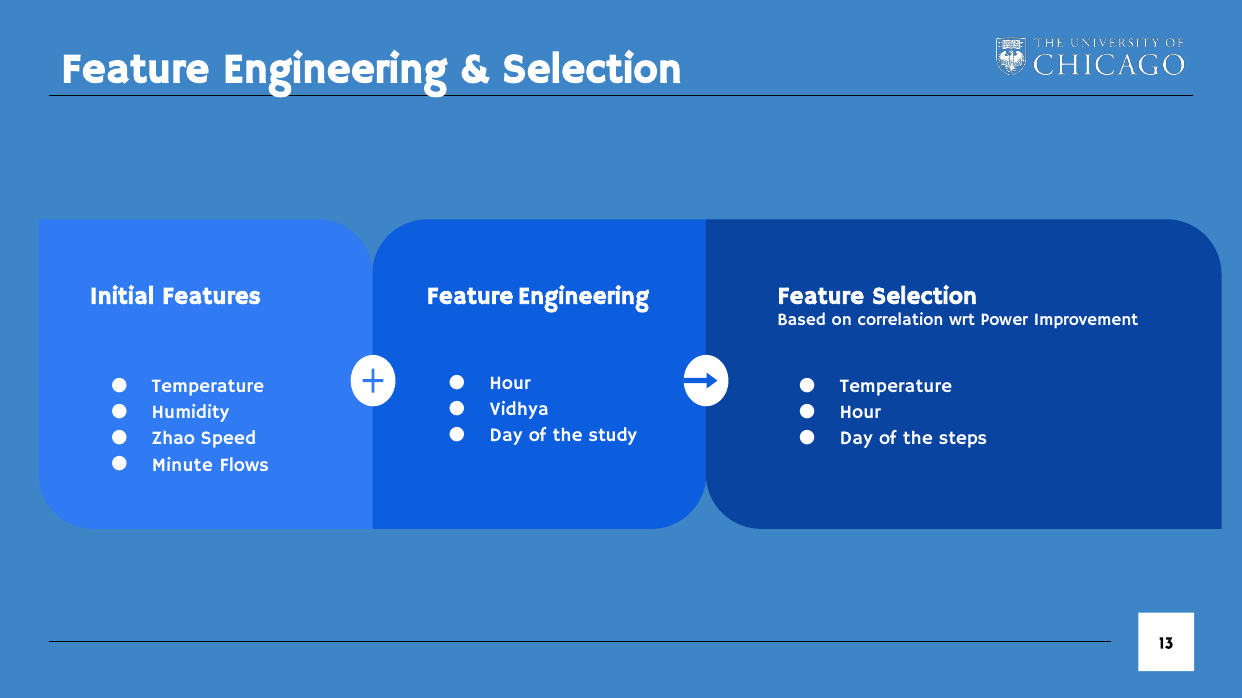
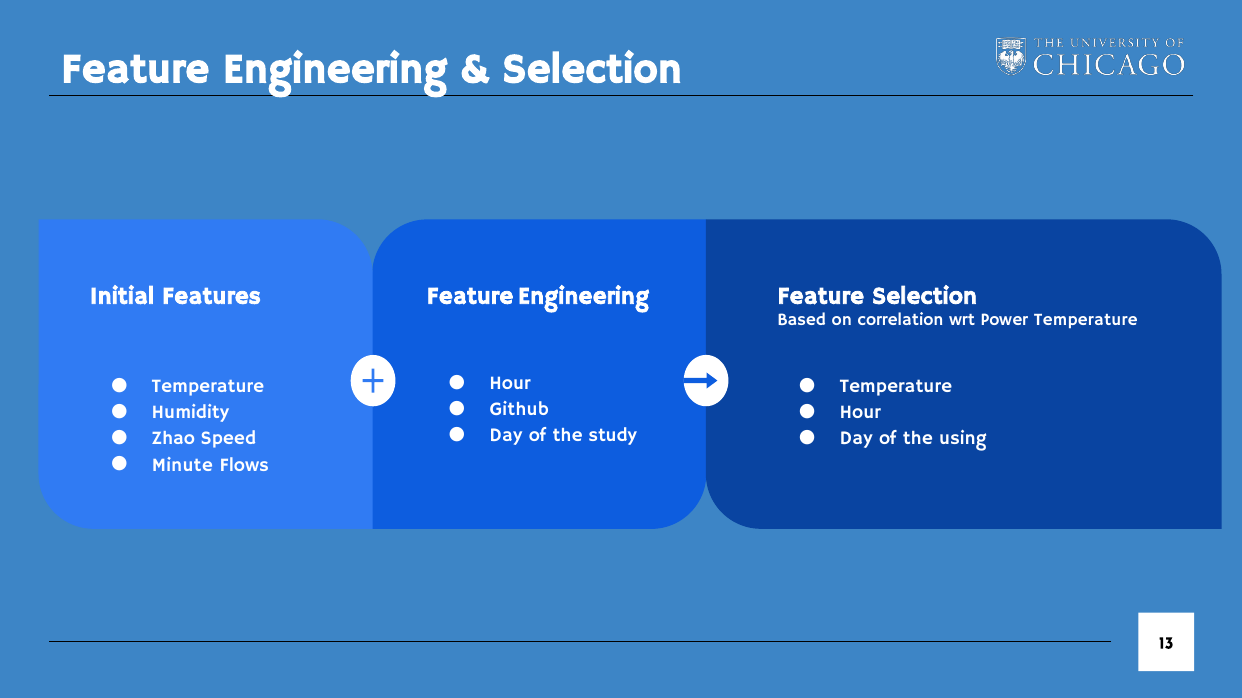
Power Improvement: Improvement -> Temperature
Vidhya: Vidhya -> Github
steps: steps -> using
